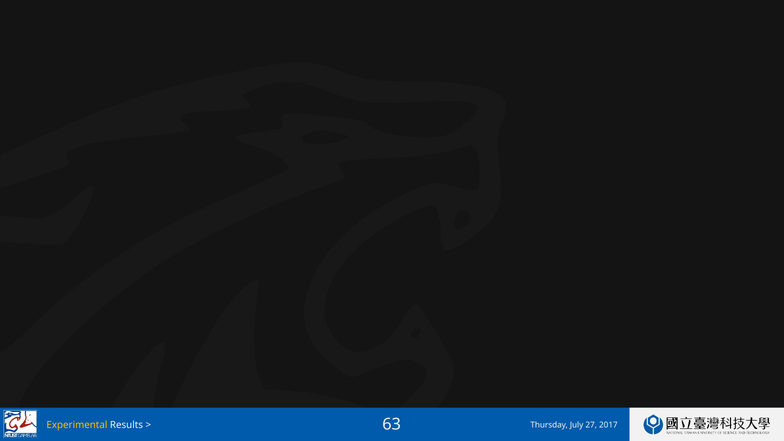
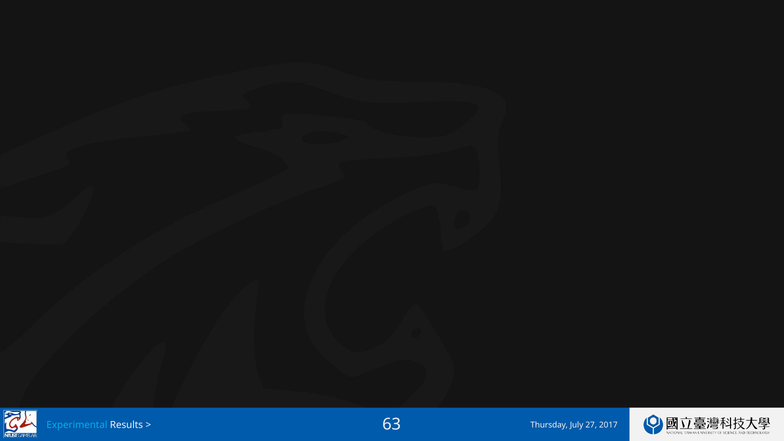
Experimental colour: yellow -> light blue
